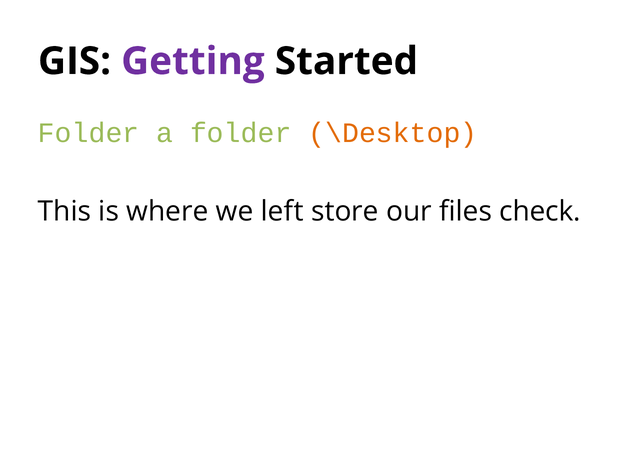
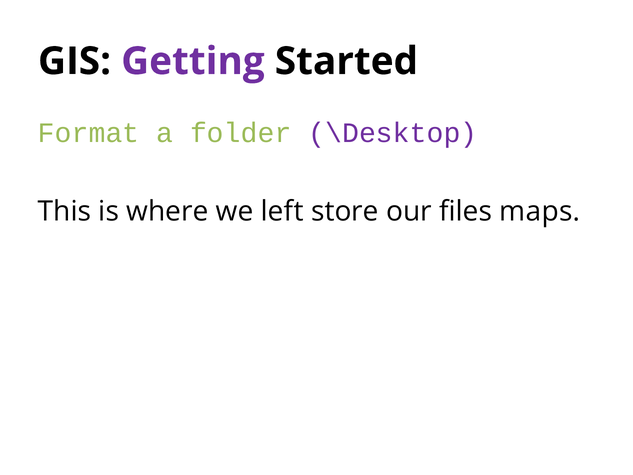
Folder at (89, 133): Folder -> Format
\Desktop colour: orange -> purple
check: check -> maps
